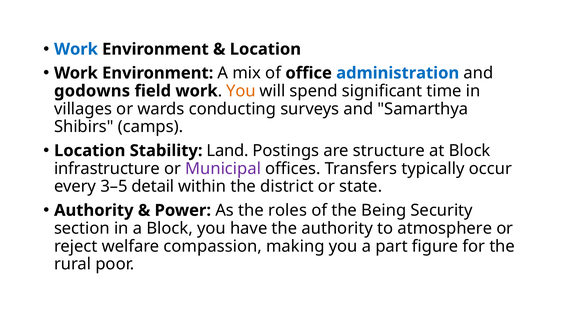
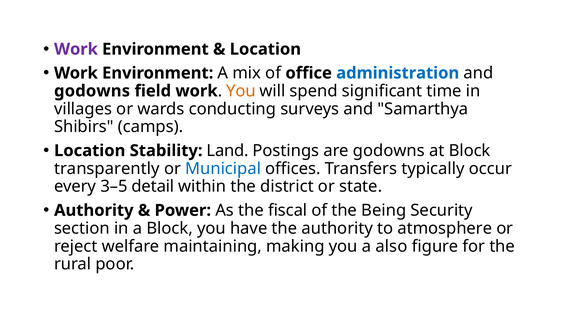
Work at (76, 49) colour: blue -> purple
are structure: structure -> godowns
infrastructure: infrastructure -> transparently
Municipal colour: purple -> blue
roles: roles -> fiscal
compassion: compassion -> maintaining
part: part -> also
